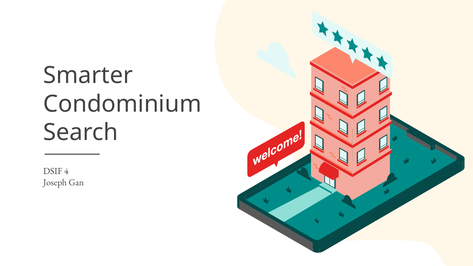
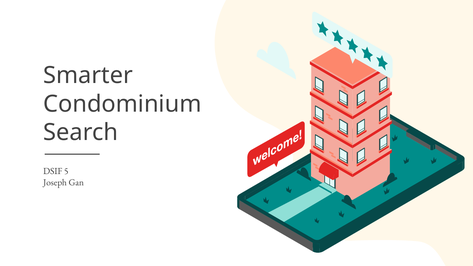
4: 4 -> 5
